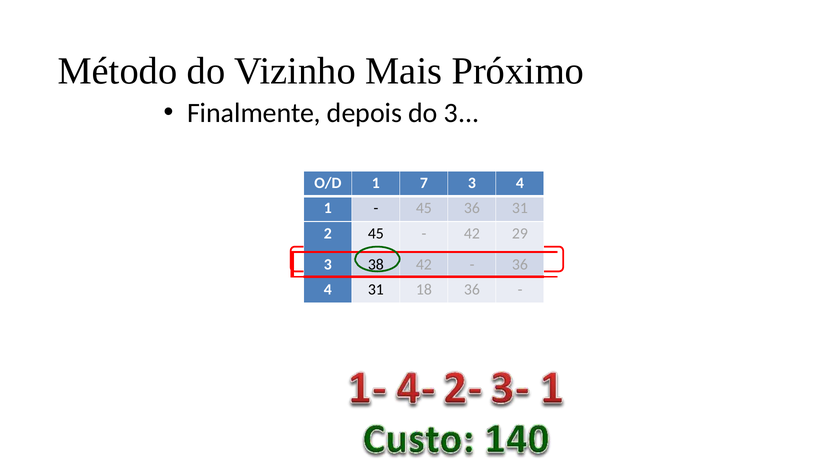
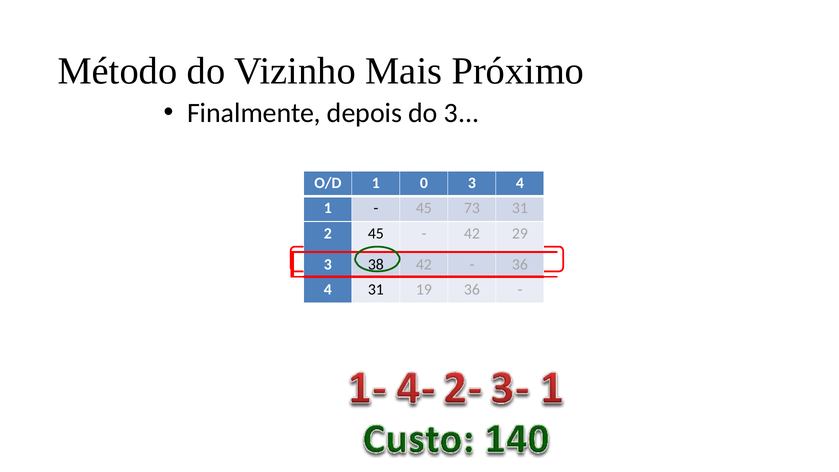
7: 7 -> 0
45 36: 36 -> 73
18: 18 -> 19
